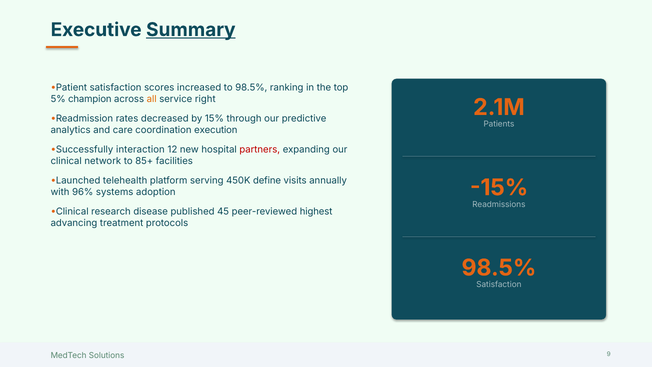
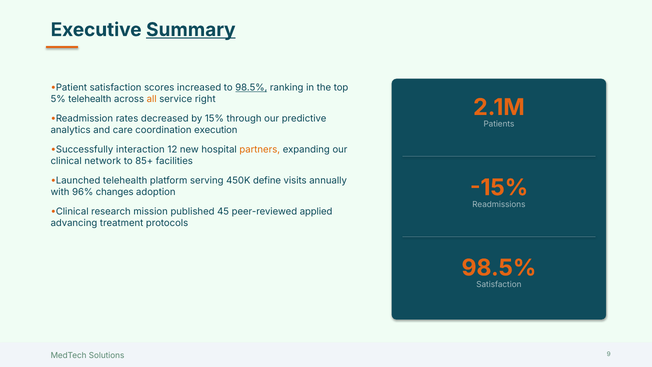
98.5% at (251, 87) underline: none -> present
5% champion: champion -> telehealth
partners colour: red -> orange
systems: systems -> changes
disease: disease -> mission
highest: highest -> applied
